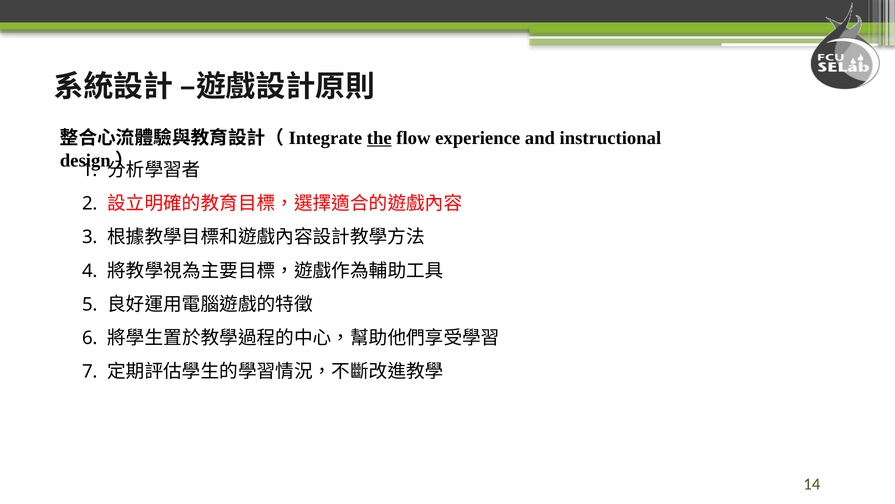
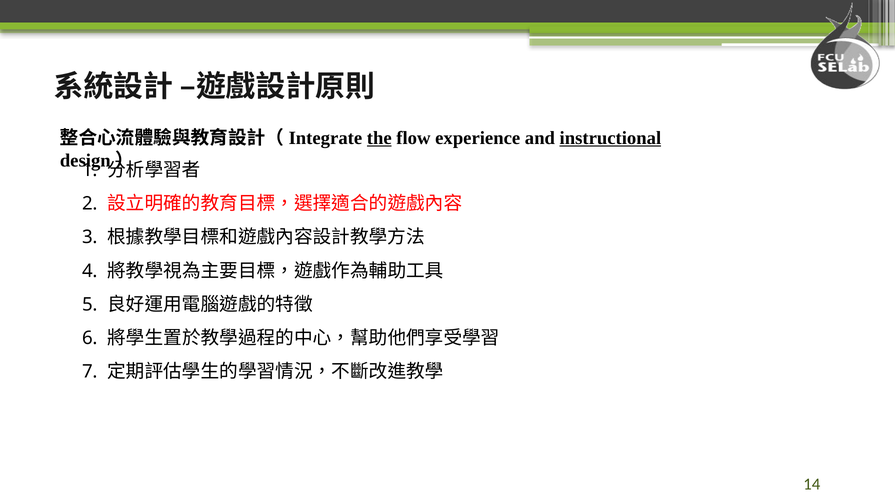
instructional underline: none -> present
